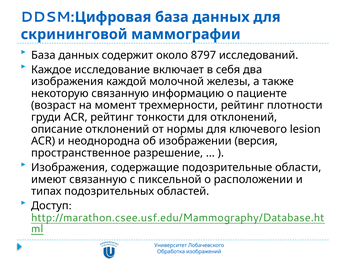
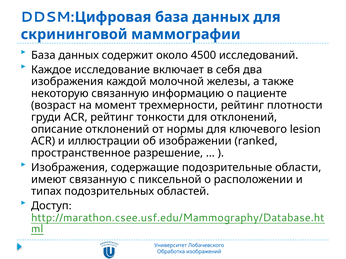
8797: 8797 -> 4500
неоднородна: неоднородна -> иллюстрации
версия: версия -> ranked
